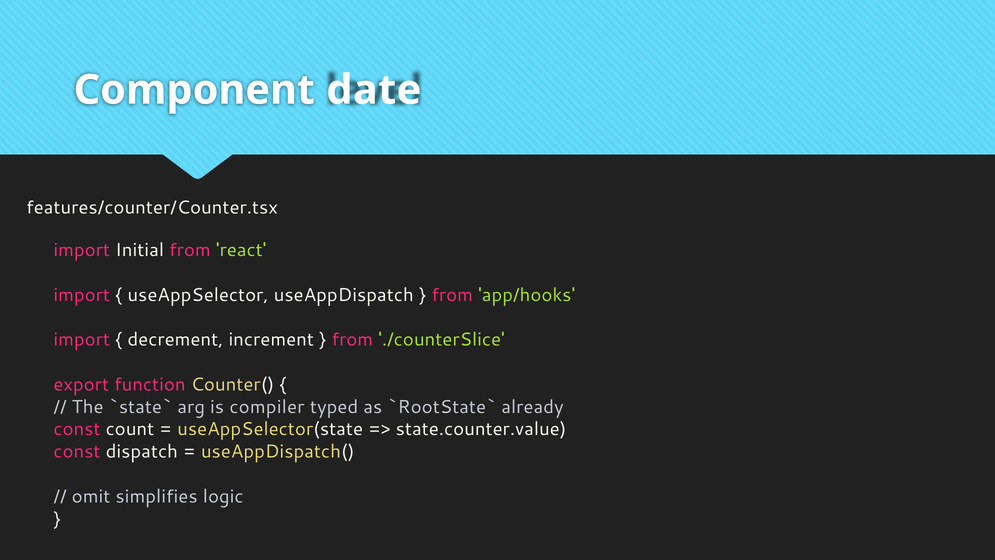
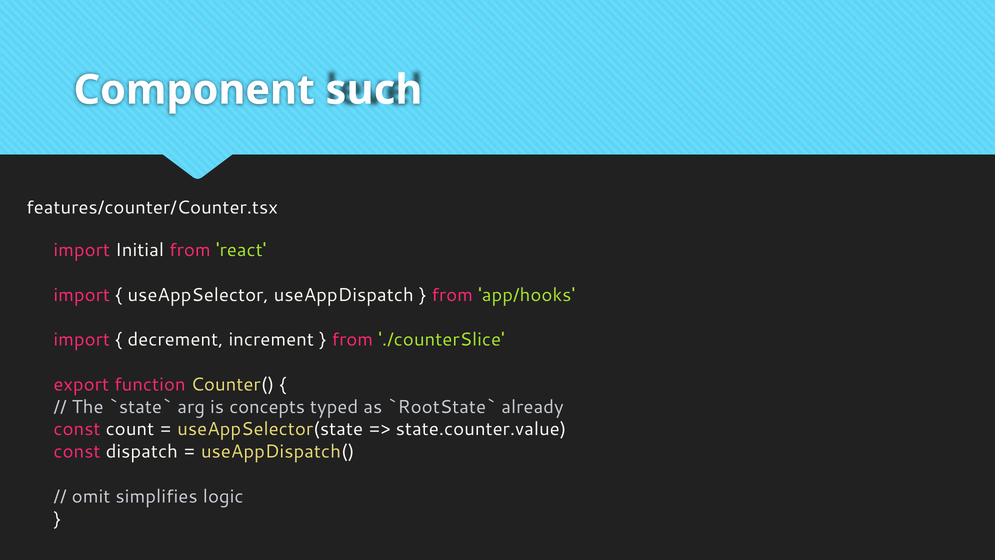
date: date -> such
compiler: compiler -> concepts
